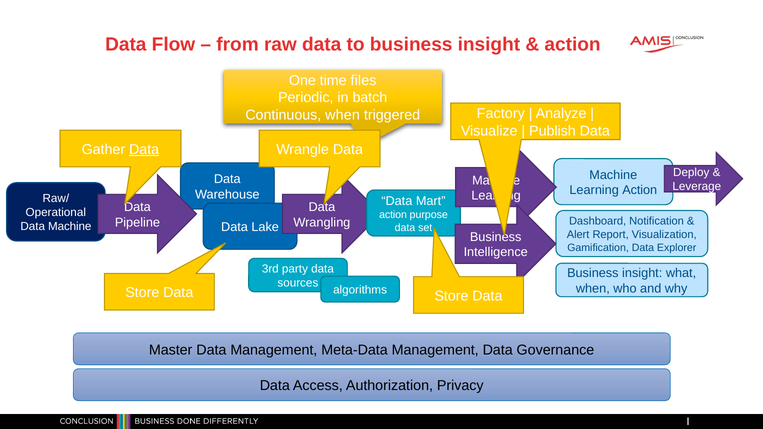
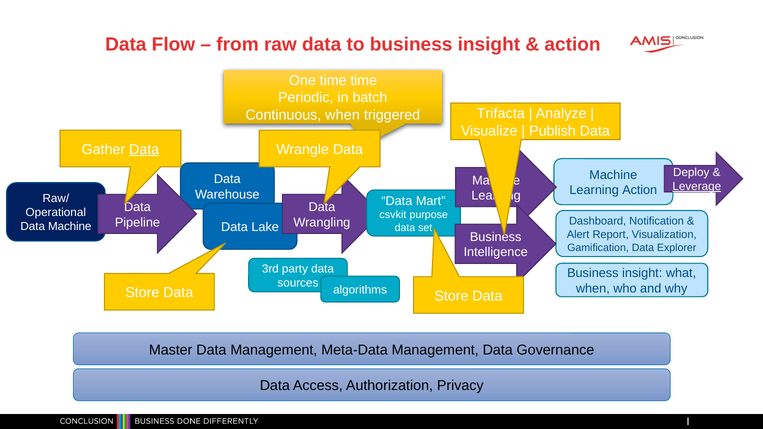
time files: files -> time
Factory: Factory -> Trifacta
Leverage underline: none -> present
action at (393, 215): action -> csvkit
